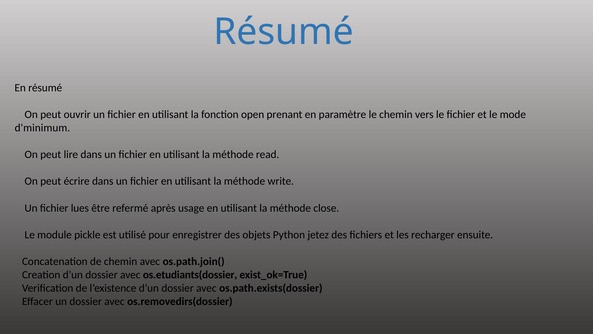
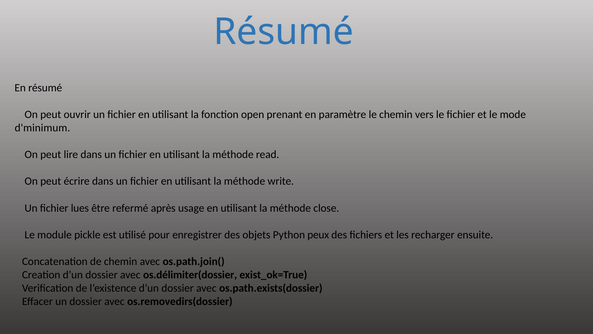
jetez: jetez -> peux
os.etudiants(dossier: os.etudiants(dossier -> os.délimiter(dossier
